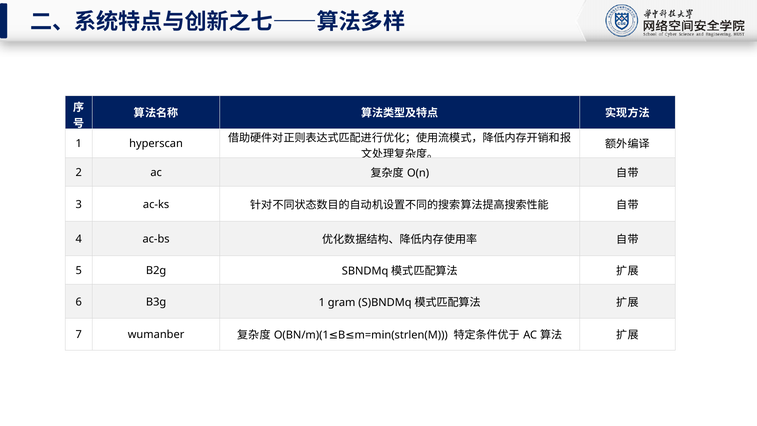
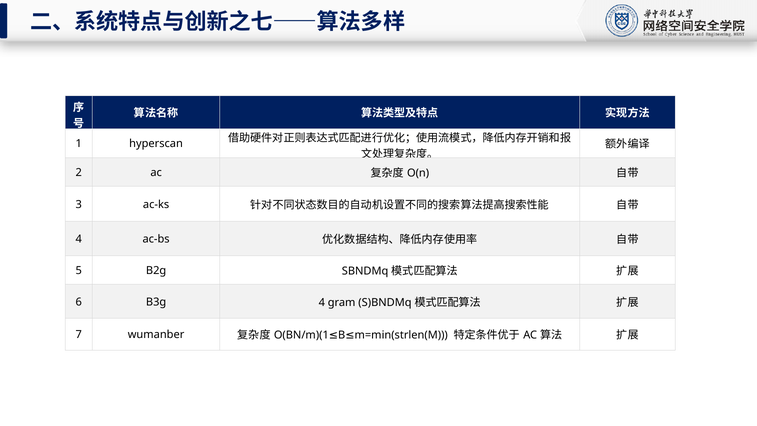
B3g 1: 1 -> 4
